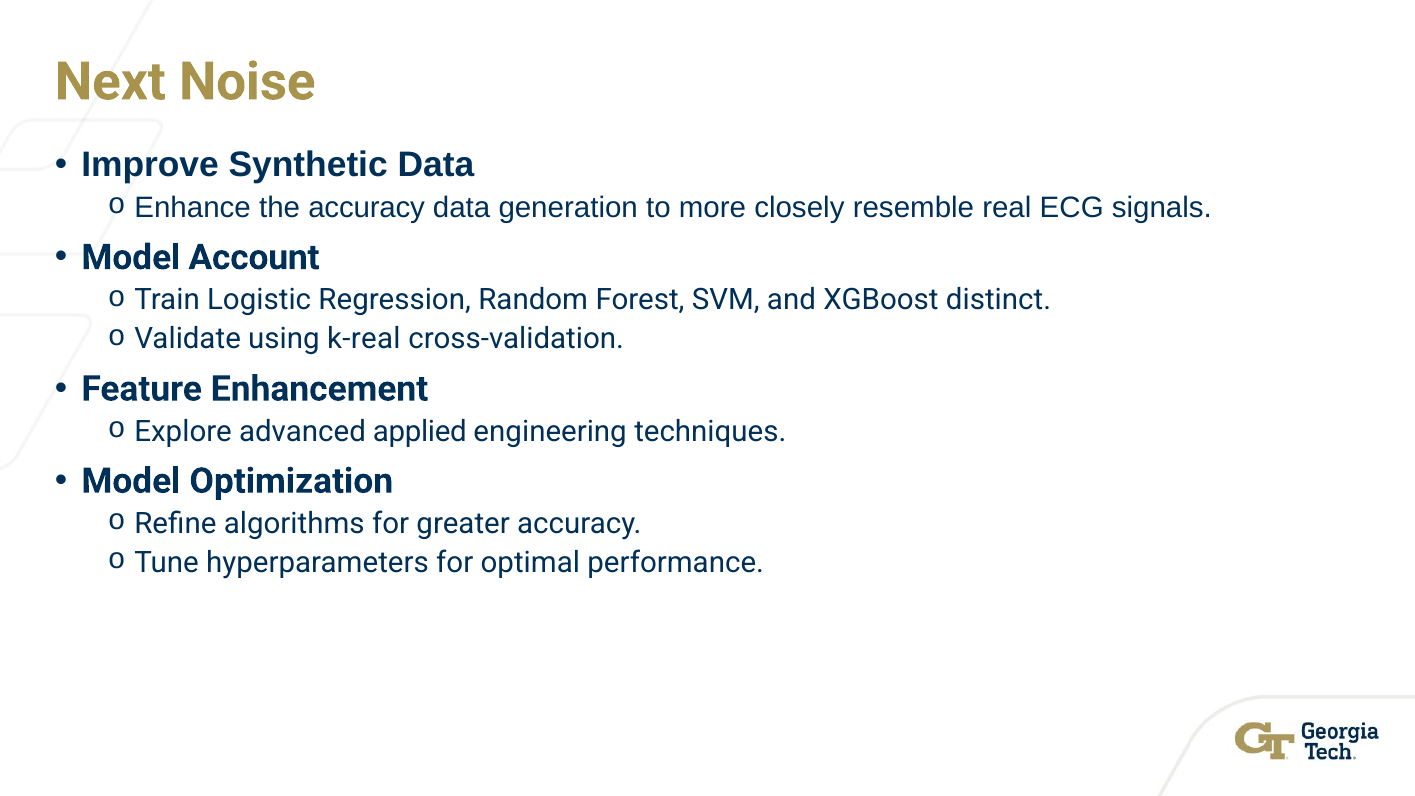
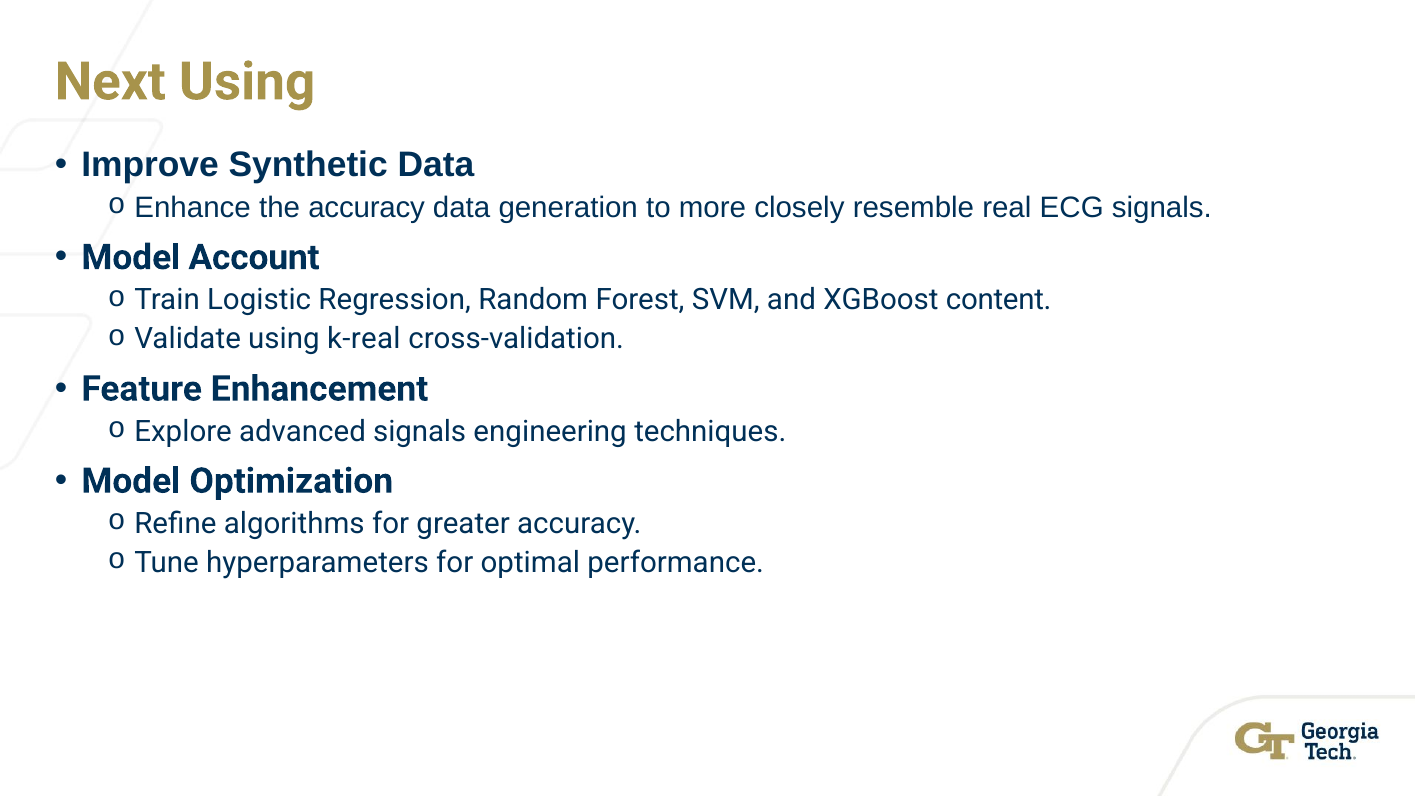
Next Noise: Noise -> Using
distinct: distinct -> content
advanced applied: applied -> signals
